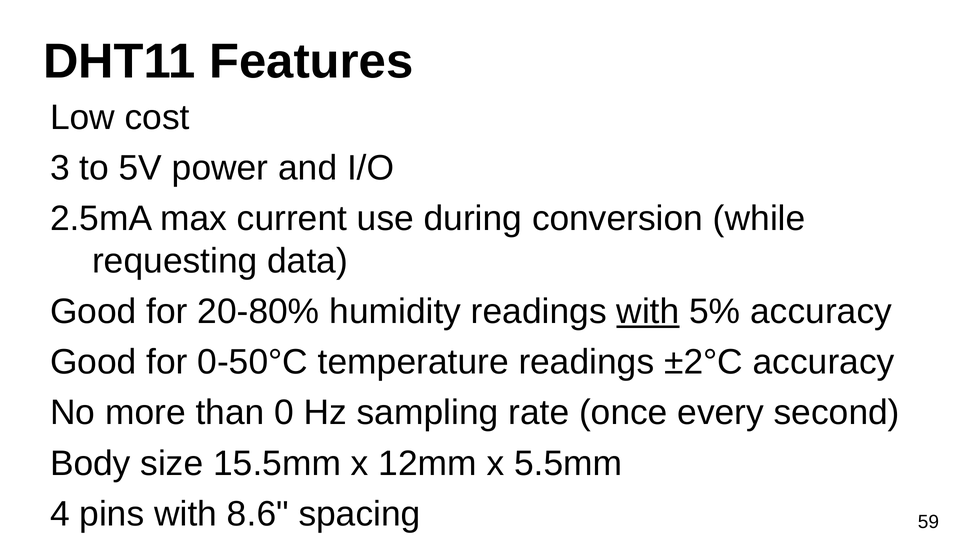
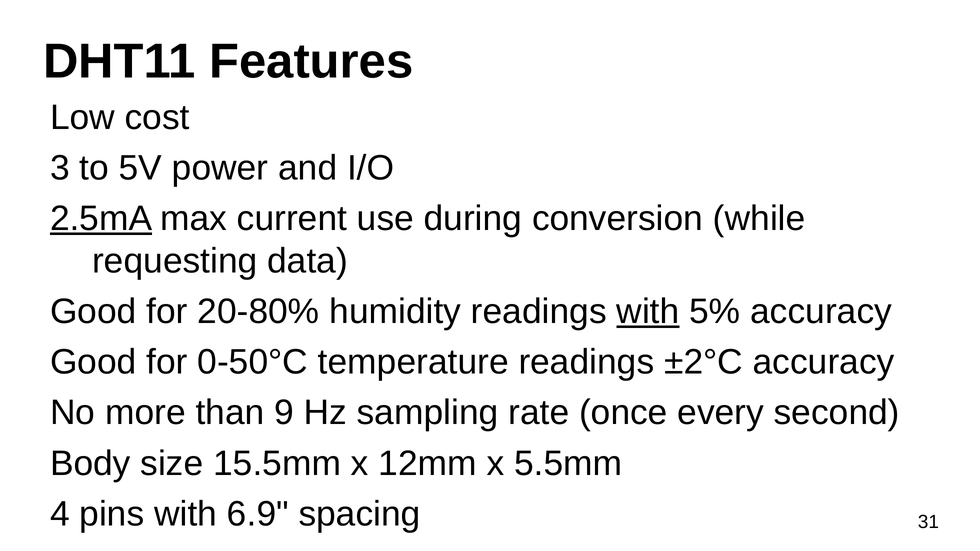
2.5mA underline: none -> present
0: 0 -> 9
8.6: 8.6 -> 6.9
59: 59 -> 31
